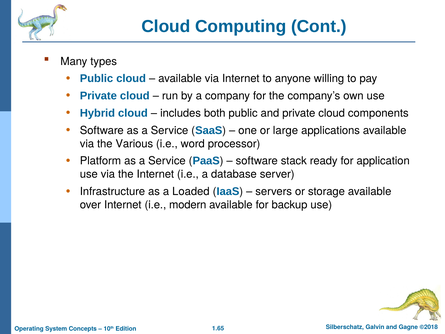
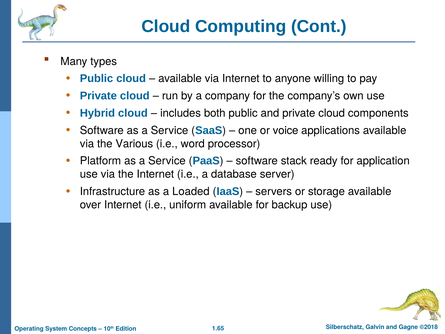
large: large -> voice
modern: modern -> uniform
